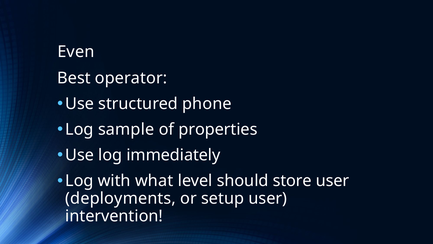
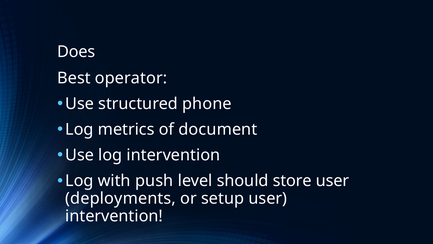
Even: Even -> Does
sample: sample -> metrics
properties: properties -> document
log immediately: immediately -> intervention
what: what -> push
